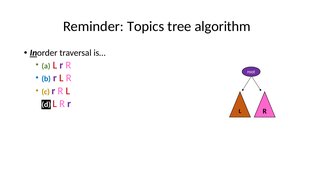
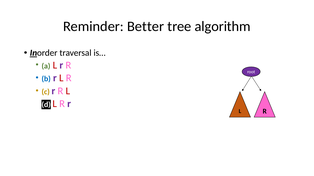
Topics: Topics -> Better
